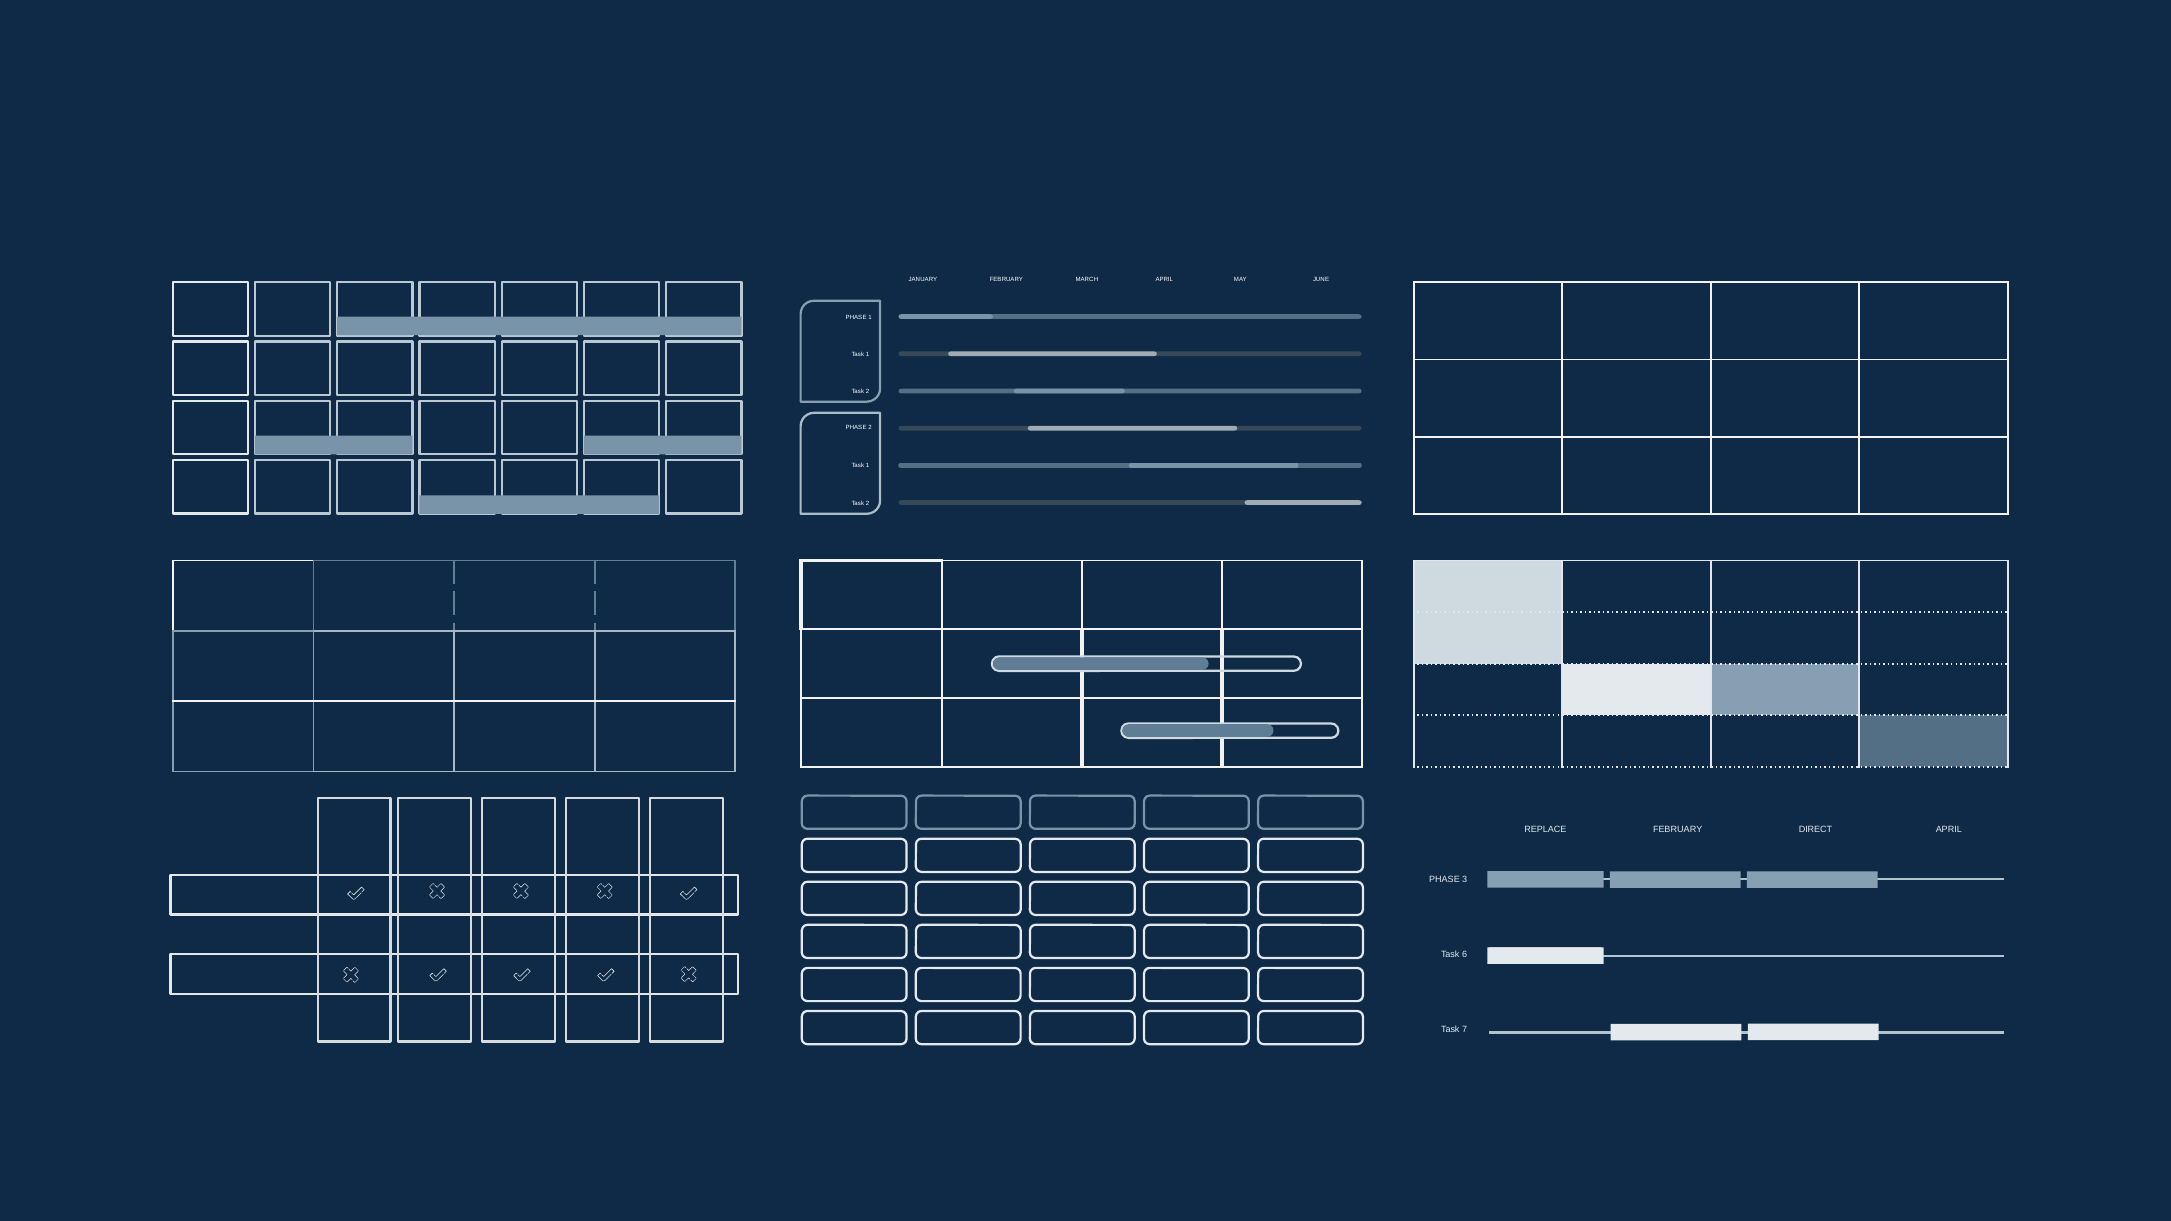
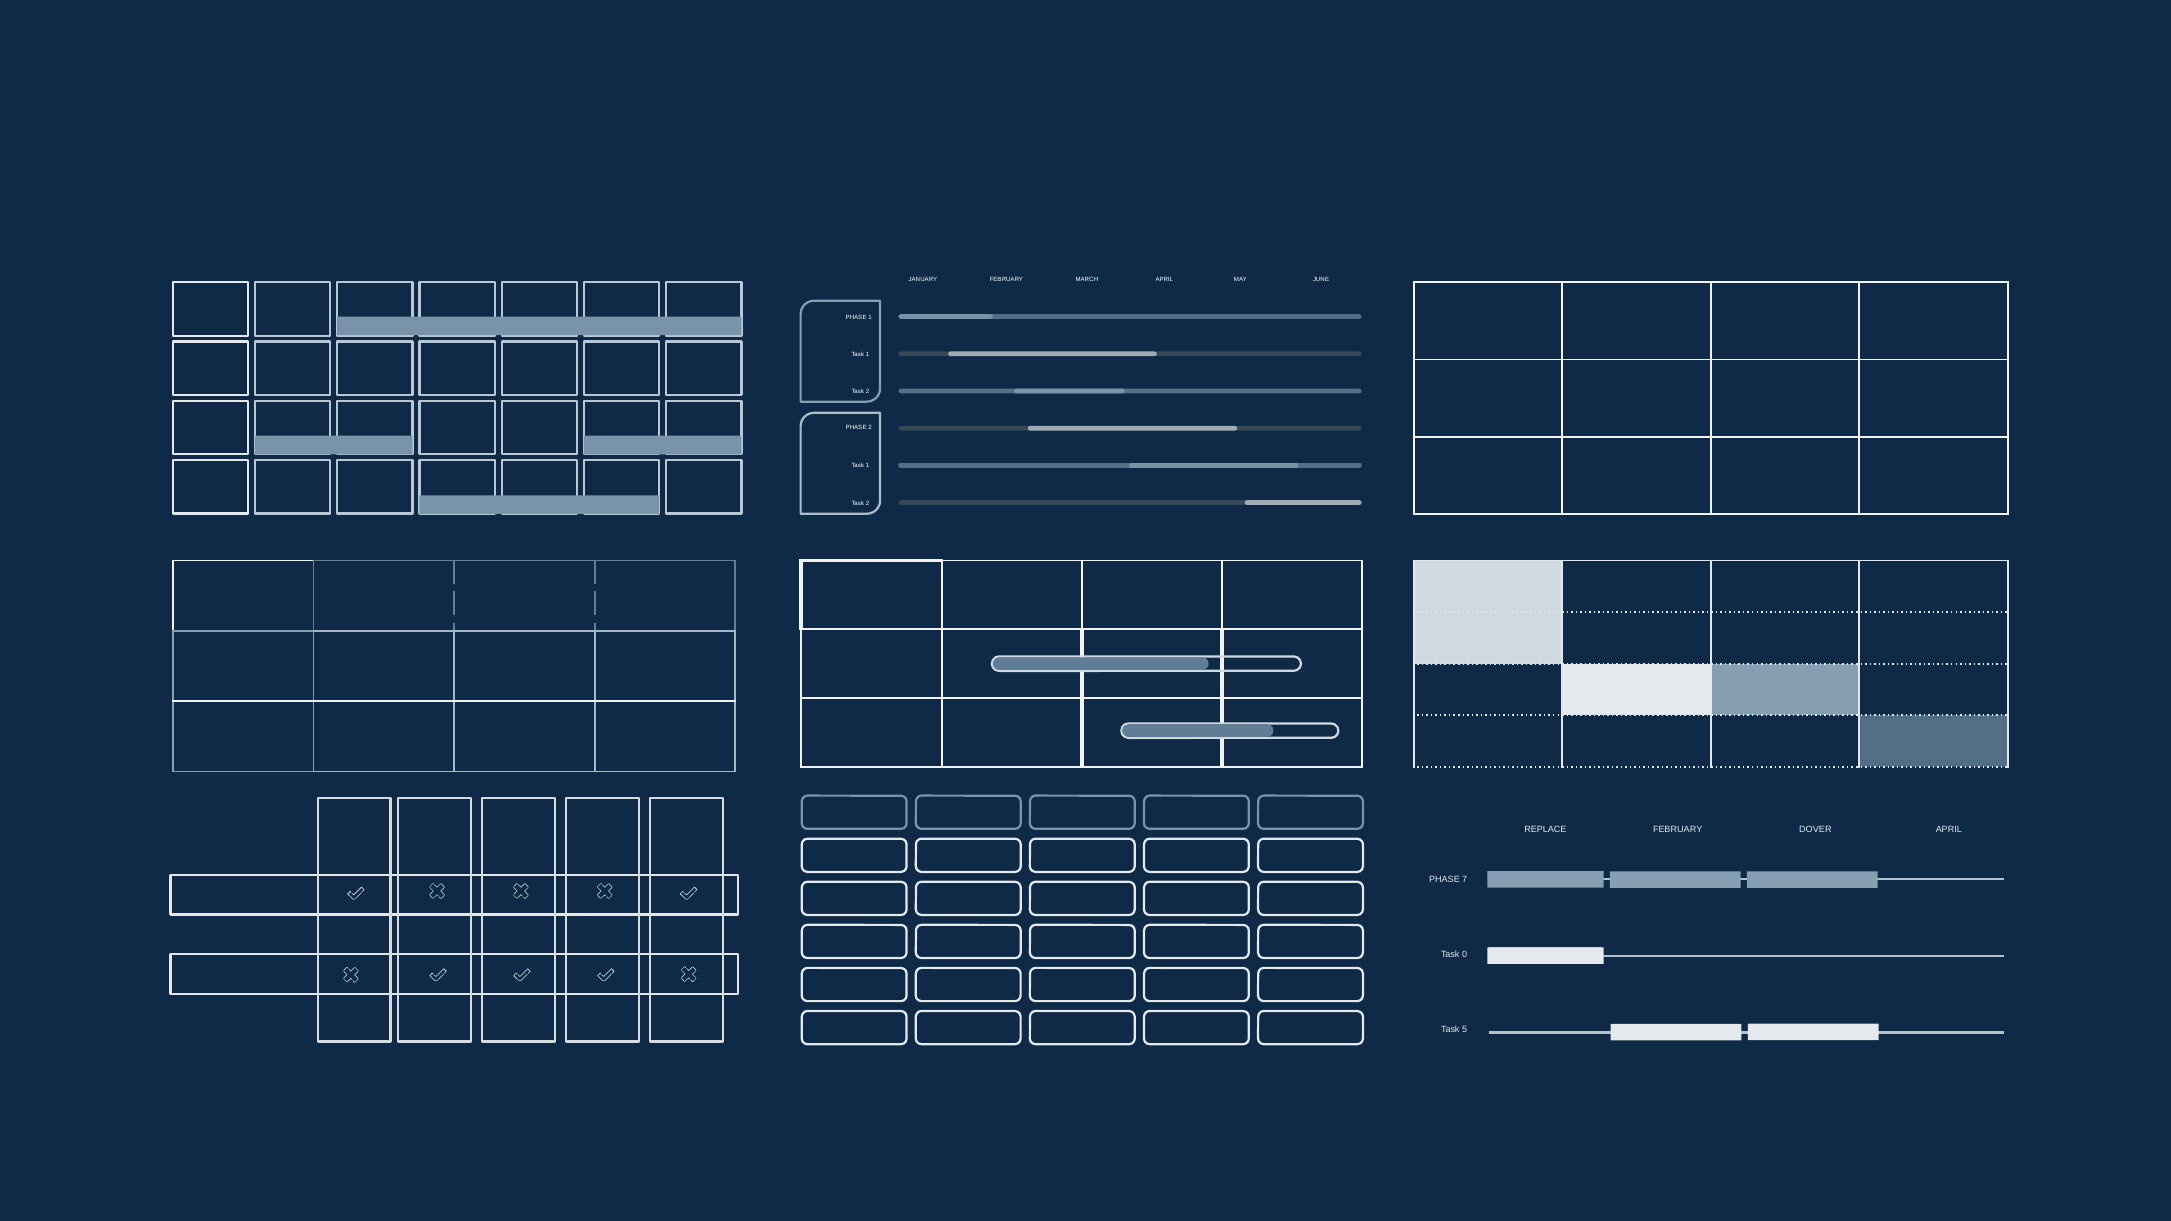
DIRECT: DIRECT -> DOVER
3: 3 -> 7
6: 6 -> 0
7: 7 -> 5
